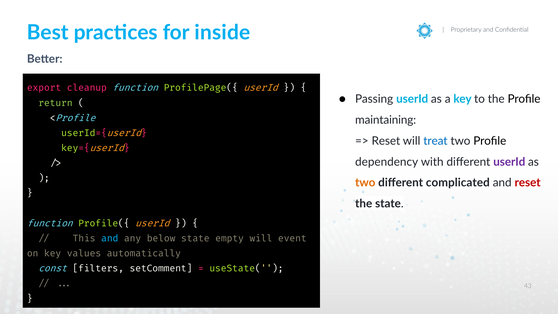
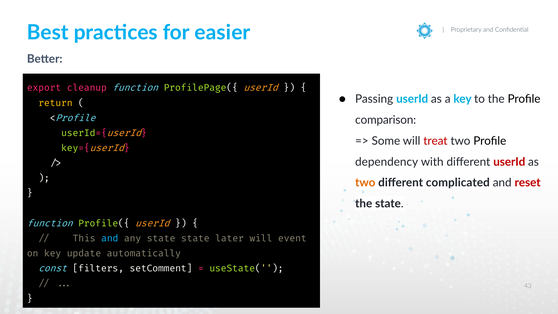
inside: inside -> easier
return colour: light green -> yellow
maintaining: maintaining -> comparison
Reset at (386, 141): Reset -> Some
treat colour: blue -> red
userId at (509, 162) colour: purple -> red
any below: below -> state
empty: empty -> later
values: values -> update
